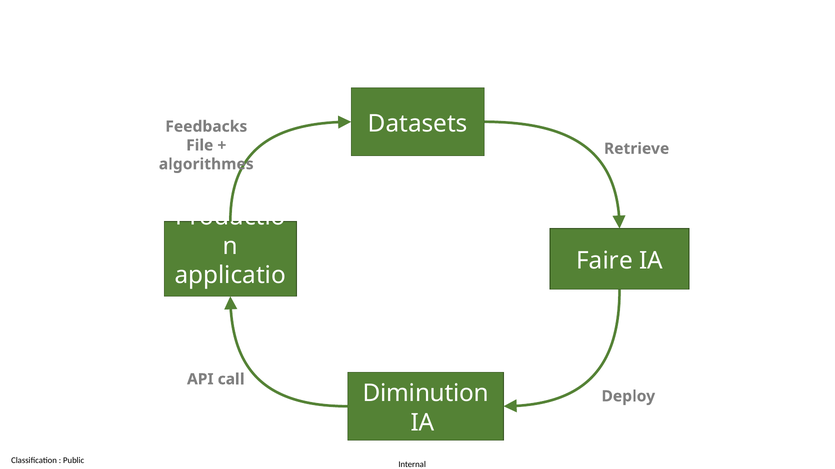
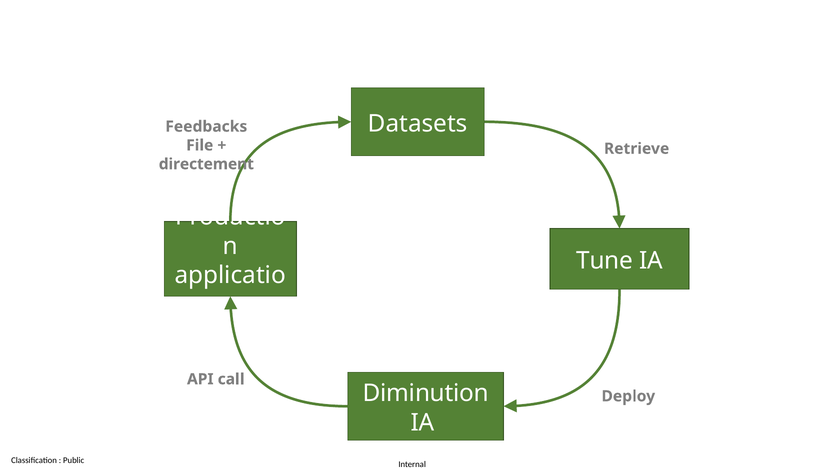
algorithmes: algorithmes -> directement
Faire: Faire -> Tune
